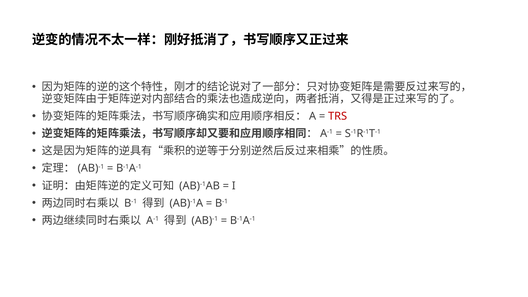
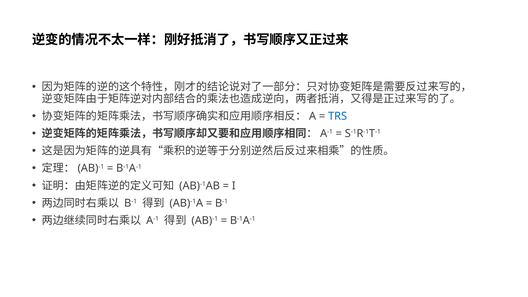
TRS colour: red -> blue
